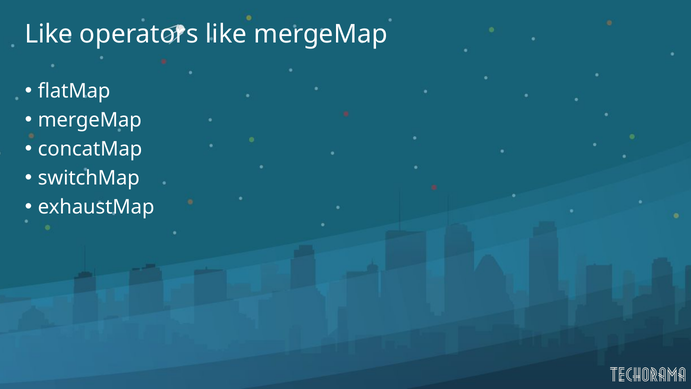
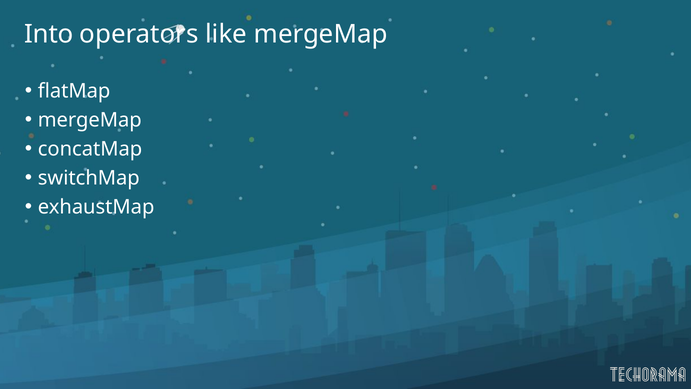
Like at (49, 34): Like -> Into
